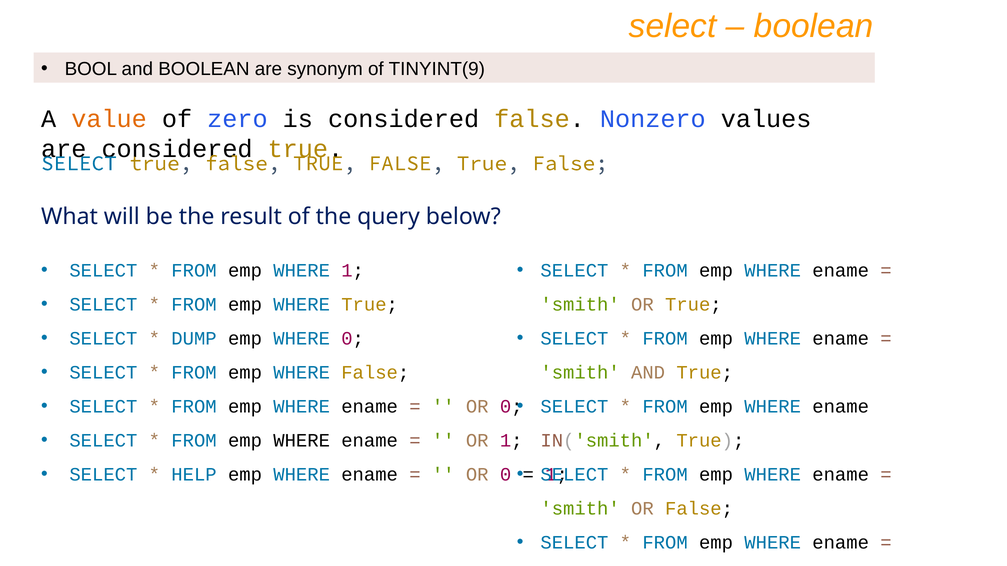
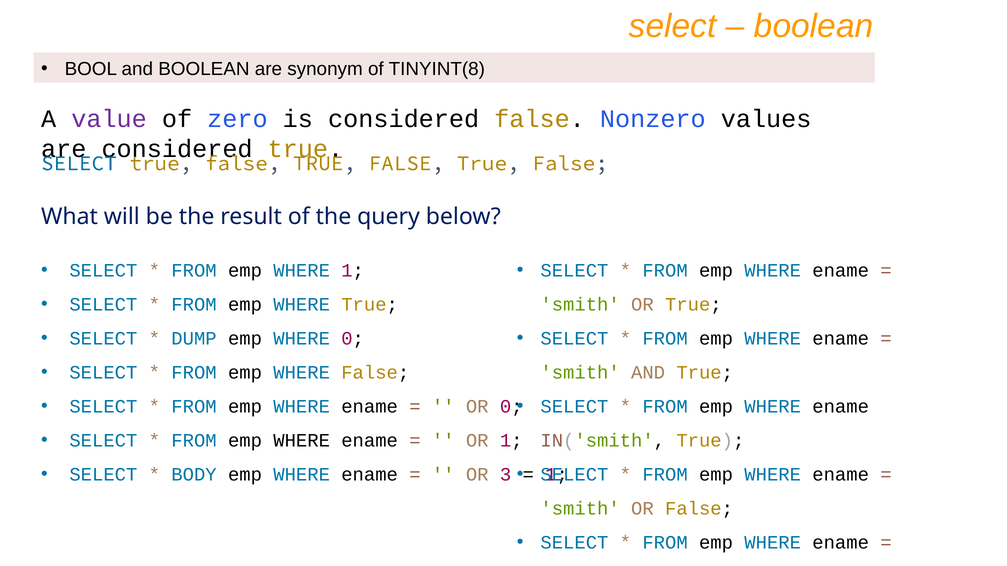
TINYINT(9: TINYINT(9 -> TINYINT(8
value colour: orange -> purple
HELP: HELP -> BODY
0 at (506, 475): 0 -> 3
